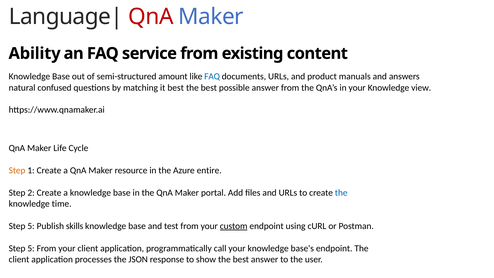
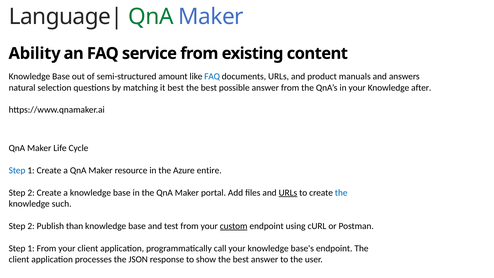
QnA at (151, 17) colour: red -> green
confused: confused -> selection
view: view -> after
Step at (17, 170) colour: orange -> blue
URLs at (288, 193) underline: none -> present
time: time -> such
5 at (31, 226): 5 -> 2
skills: skills -> than
5 at (31, 248): 5 -> 1
